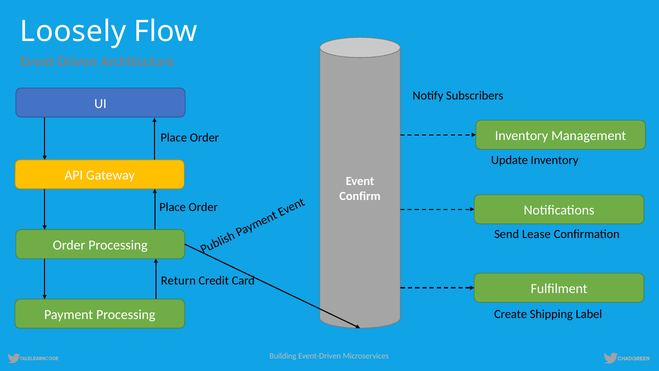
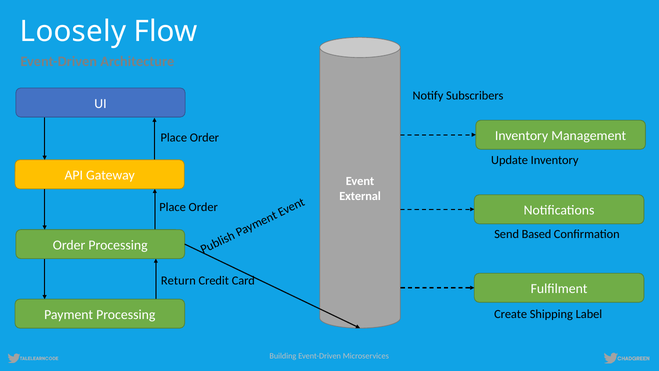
Confirm: Confirm -> External
Lease: Lease -> Based
